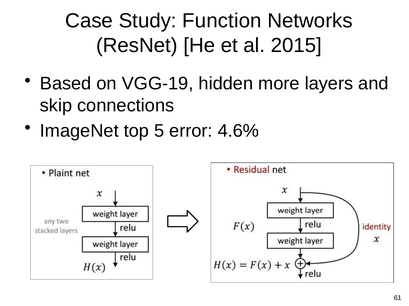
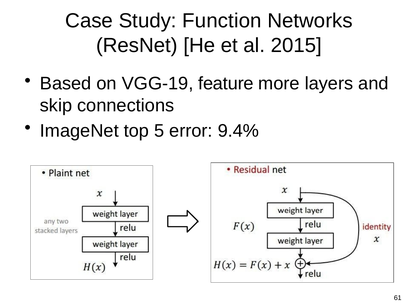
hidden: hidden -> feature
4.6%: 4.6% -> 9.4%
